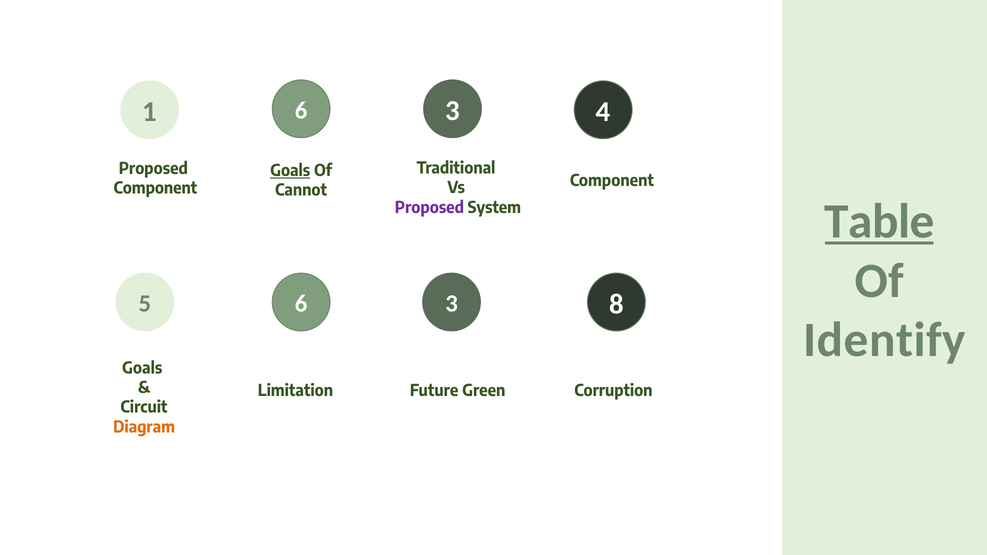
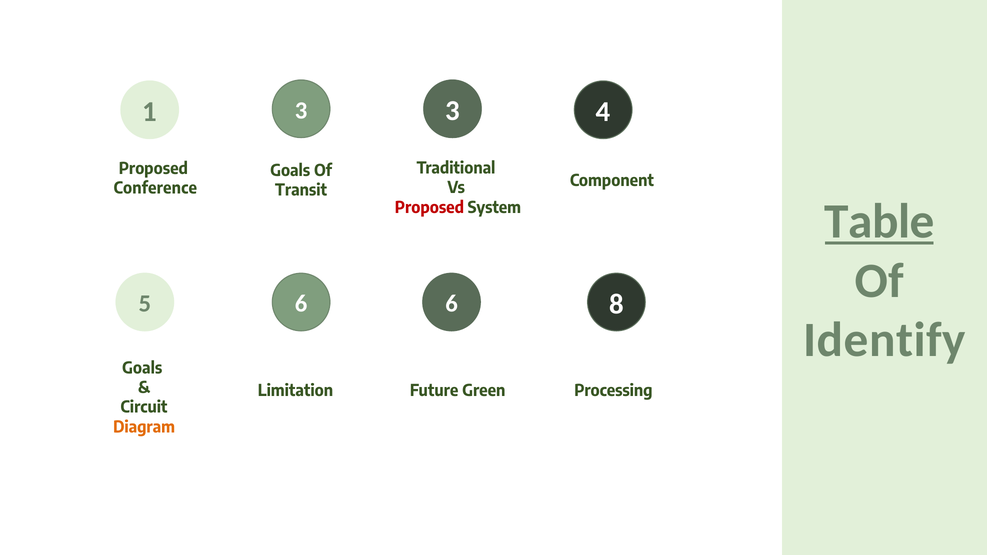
1 6: 6 -> 3
Goals at (290, 171) underline: present -> none
Component at (155, 189): Component -> Conference
Cannot: Cannot -> Transit
Proposed at (429, 208) colour: purple -> red
3 at (452, 304): 3 -> 6
Corruption: Corruption -> Processing
